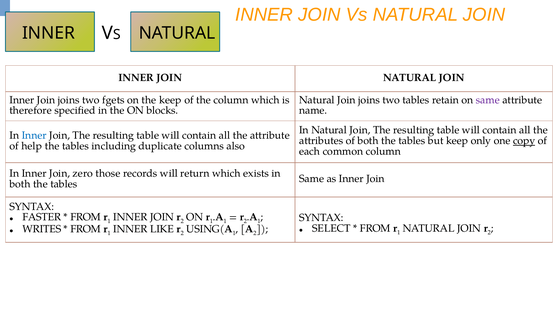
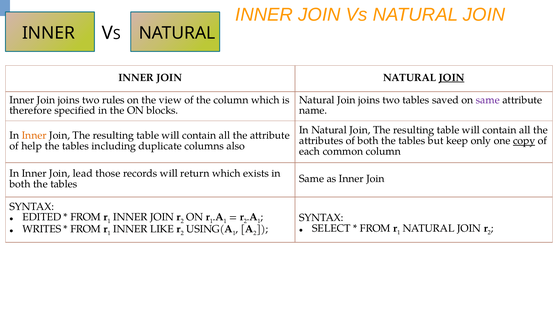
JOIN at (452, 78) underline: none -> present
fgets: fgets -> rules
the keep: keep -> view
retain: retain -> saved
Inner at (34, 135) colour: blue -> orange
zero: zero -> lead
FASTER: FASTER -> EDITED
